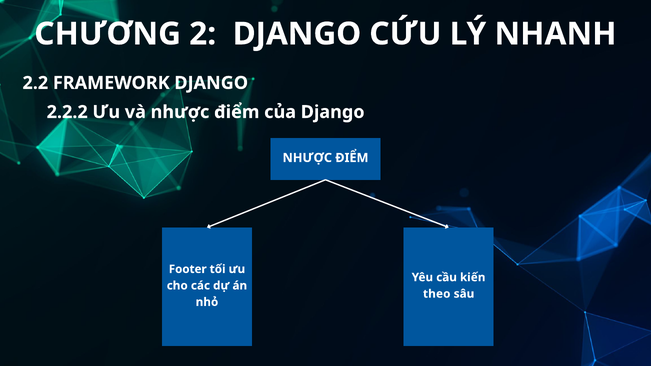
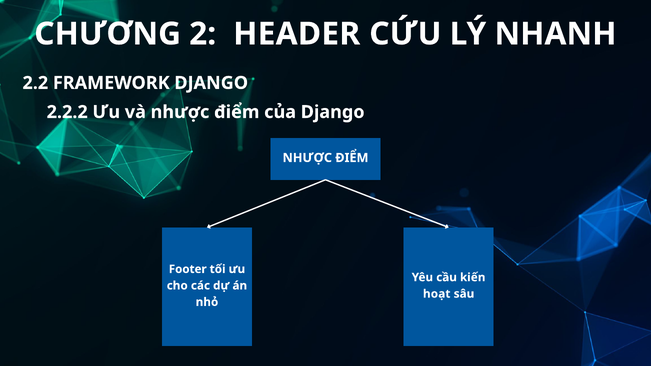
2 DJANGO: DJANGO -> HEADER
theo: theo -> hoạt
